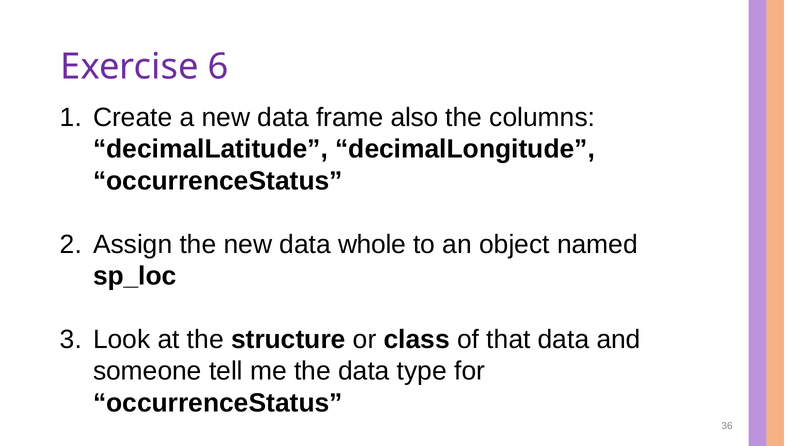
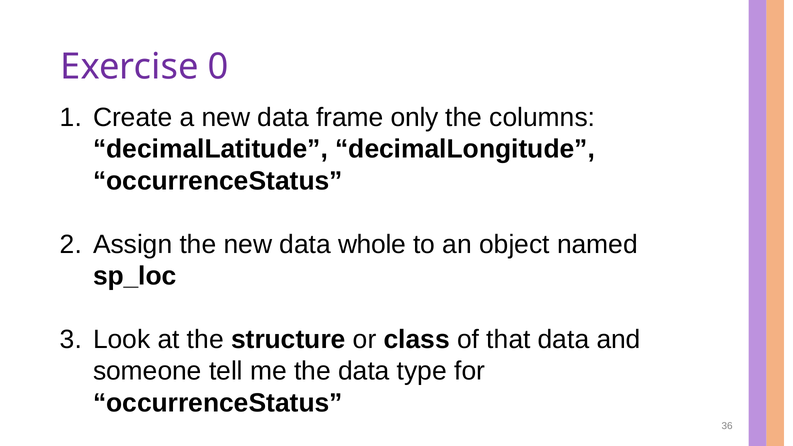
6: 6 -> 0
also: also -> only
